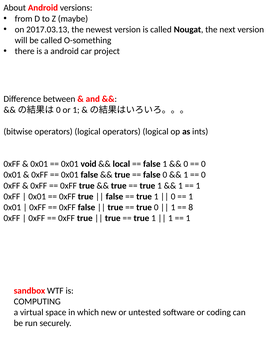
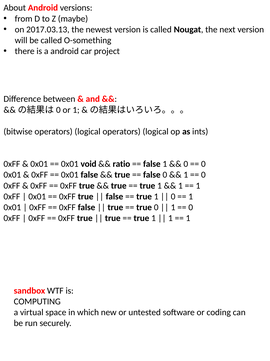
local: local -> ratio
8 at (191, 207): 8 -> 0
